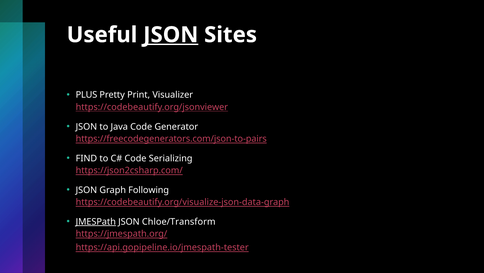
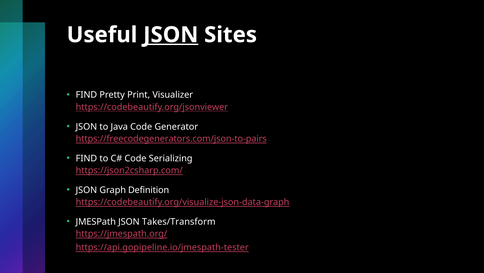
PLUS at (86, 95): PLUS -> FIND
Following: Following -> Definition
JMESPath underline: present -> none
Chloe/Transform: Chloe/Transform -> Takes/Transform
